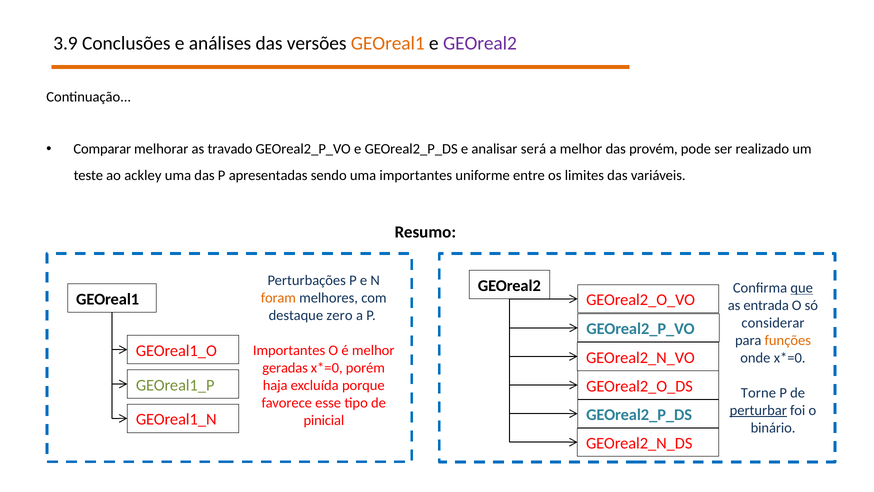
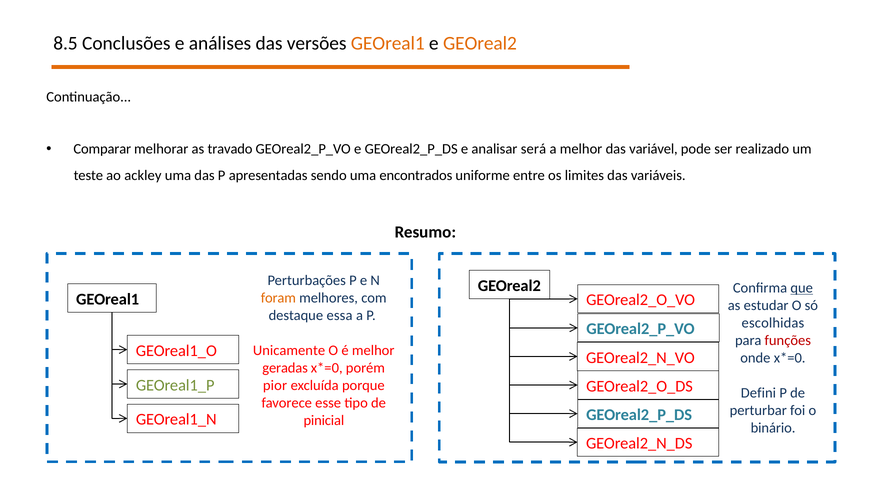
3.9: 3.9 -> 8.5
GEOreal2 at (480, 43) colour: purple -> orange
provém: provém -> variável
uma importantes: importantes -> encontrados
entrada: entrada -> estudar
zero: zero -> essa
considerar: considerar -> escolhidas
funções colour: orange -> red
Importantes at (289, 350): Importantes -> Unicamente
haja: haja -> pior
Torne: Torne -> Defini
perturbar underline: present -> none
